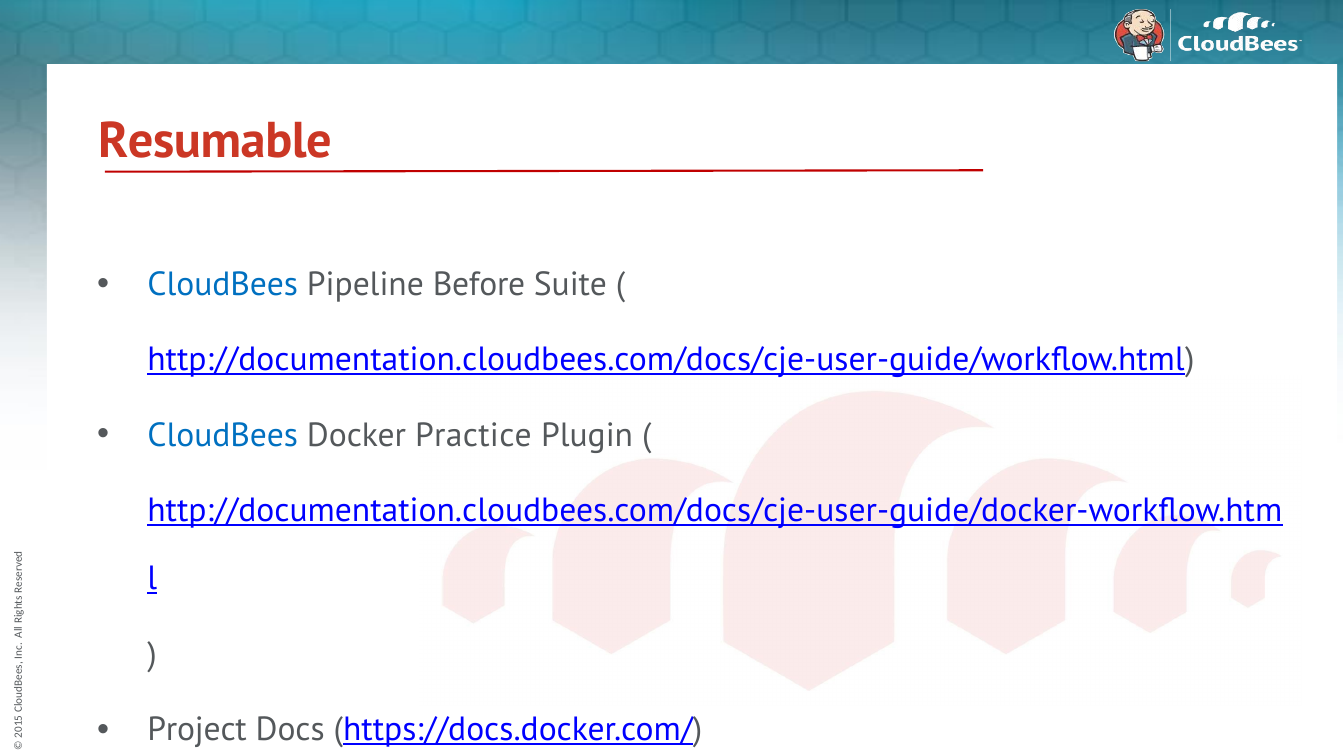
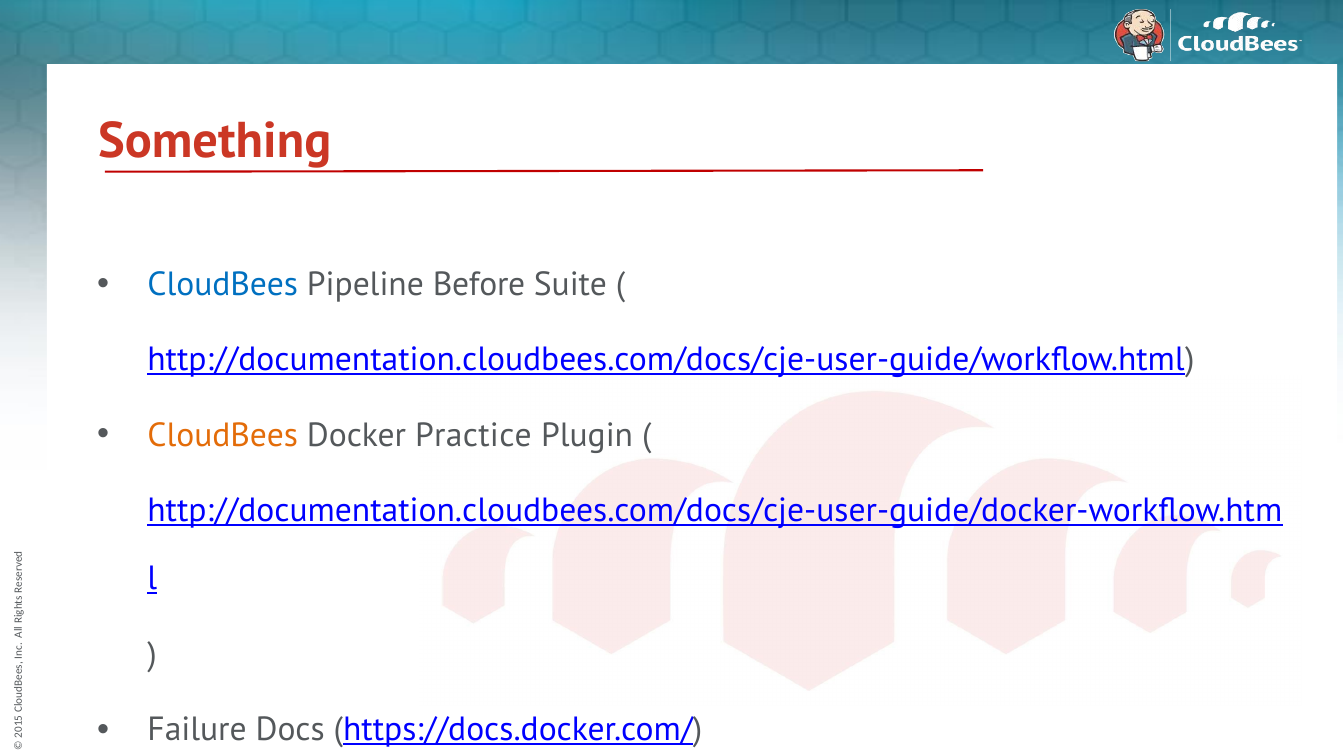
Resumable: Resumable -> Something
CloudBees at (223, 436) colour: blue -> orange
Project: Project -> Failure
